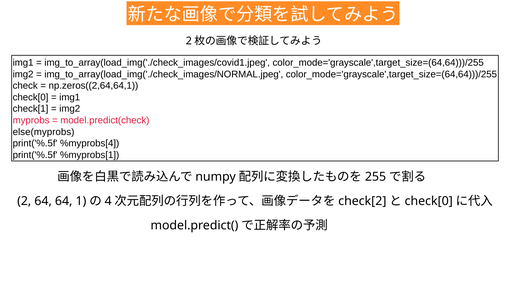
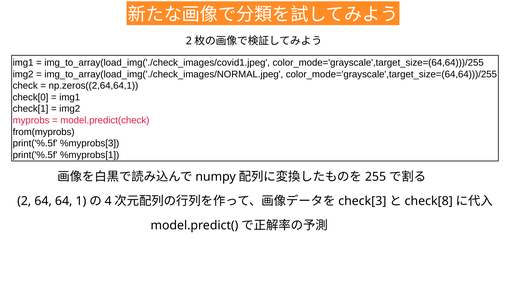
else(myprobs: else(myprobs -> from(myprobs
%myprobs[4: %myprobs[4 -> %myprobs[3
check[2: check[2 -> check[3
check[0 at (429, 201): check[0 -> check[8
